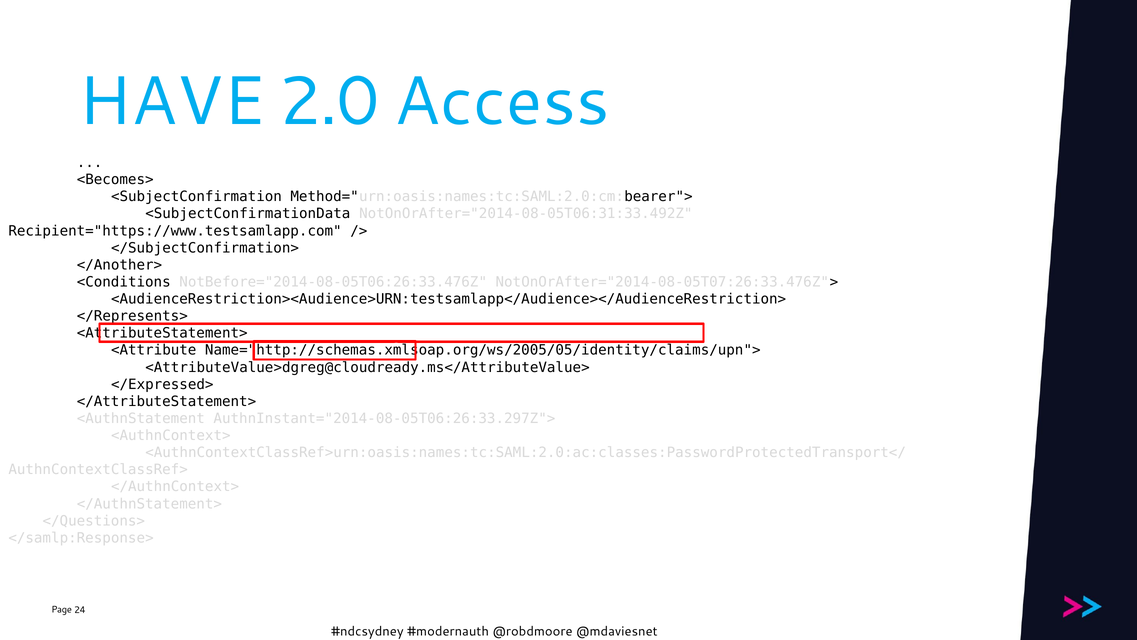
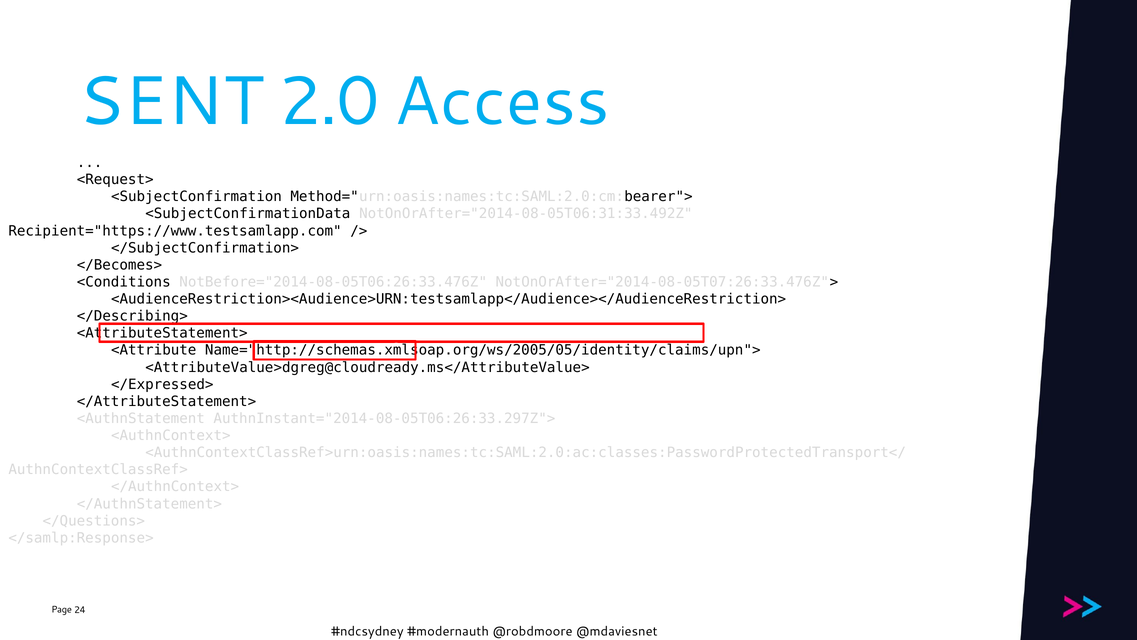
HAVE: HAVE -> SENT
<Becomes>: <Becomes> -> <Request>
</Another>: </Another> -> </Becomes>
</Represents>: </Represents> -> </Describing>
